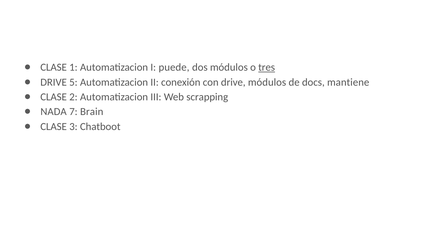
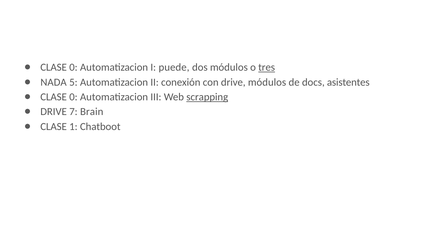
1 at (73, 67): 1 -> 0
DRIVE at (54, 82): DRIVE -> NADA
mantiene: mantiene -> asistentes
2 at (73, 97): 2 -> 0
scrapping underline: none -> present
NADA at (54, 112): NADA -> DRIVE
3: 3 -> 1
